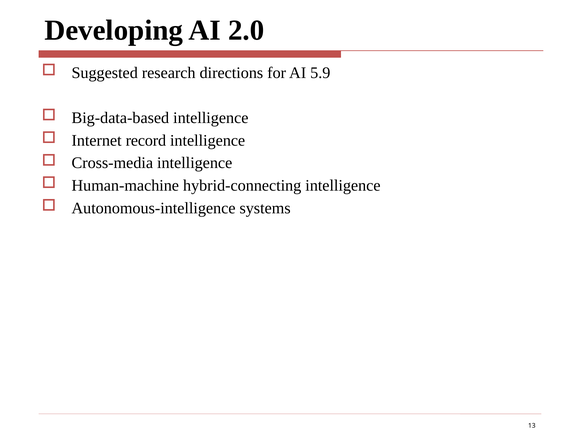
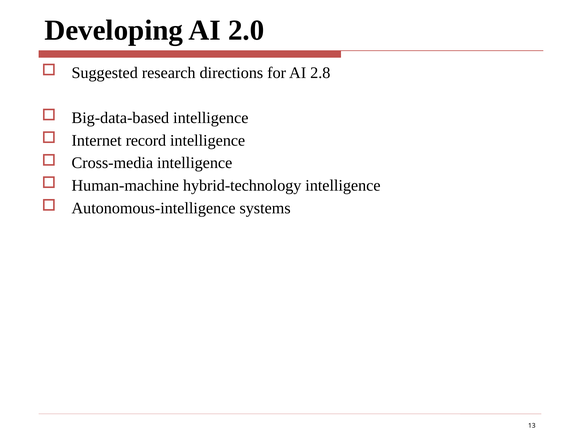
5.9: 5.9 -> 2.8
hybrid-connecting: hybrid-connecting -> hybrid-technology
